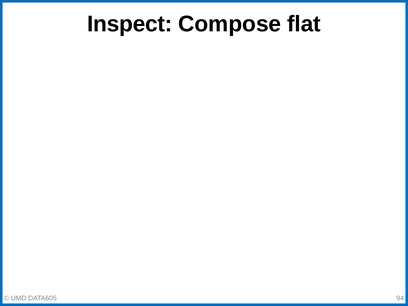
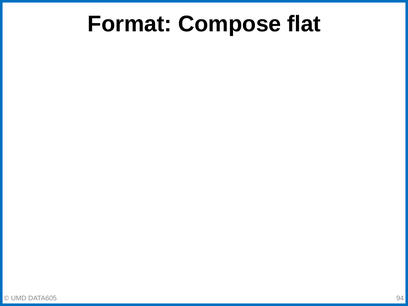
Inspect: Inspect -> Format
